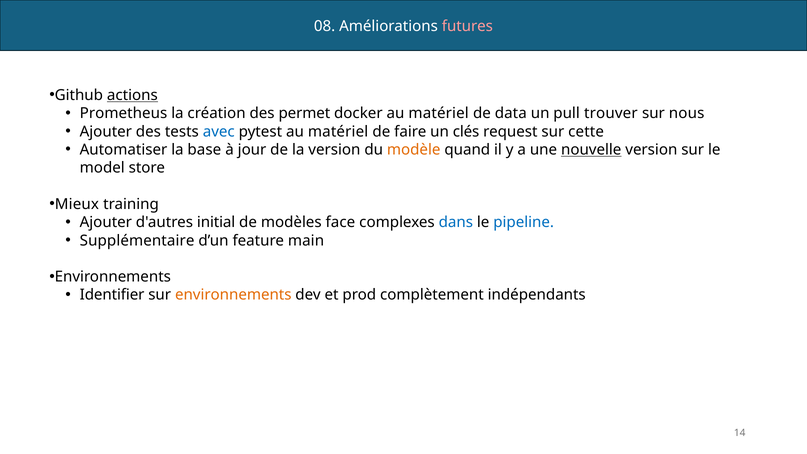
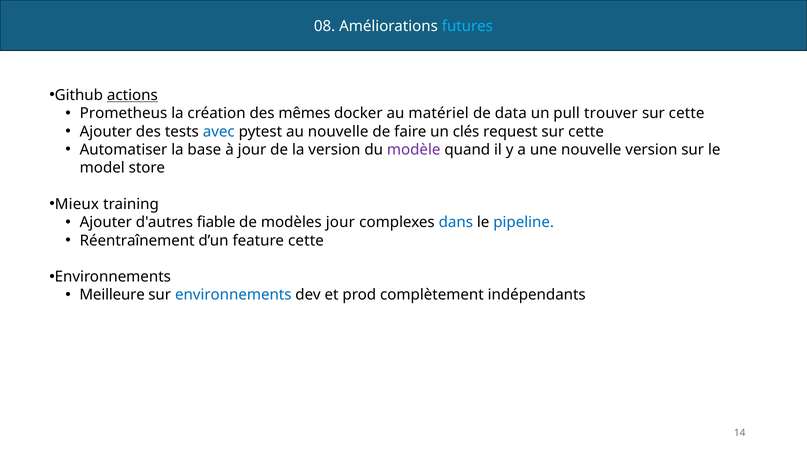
futures colour: pink -> light blue
permet: permet -> mêmes
nous at (687, 113): nous -> cette
pytest au matériel: matériel -> nouvelle
modèle colour: orange -> purple
nouvelle at (591, 150) underline: present -> none
initial: initial -> fiable
modèles face: face -> jour
Supplémentaire: Supplémentaire -> Réentraînement
feature main: main -> cette
Identifier: Identifier -> Meilleure
environnements at (233, 295) colour: orange -> blue
